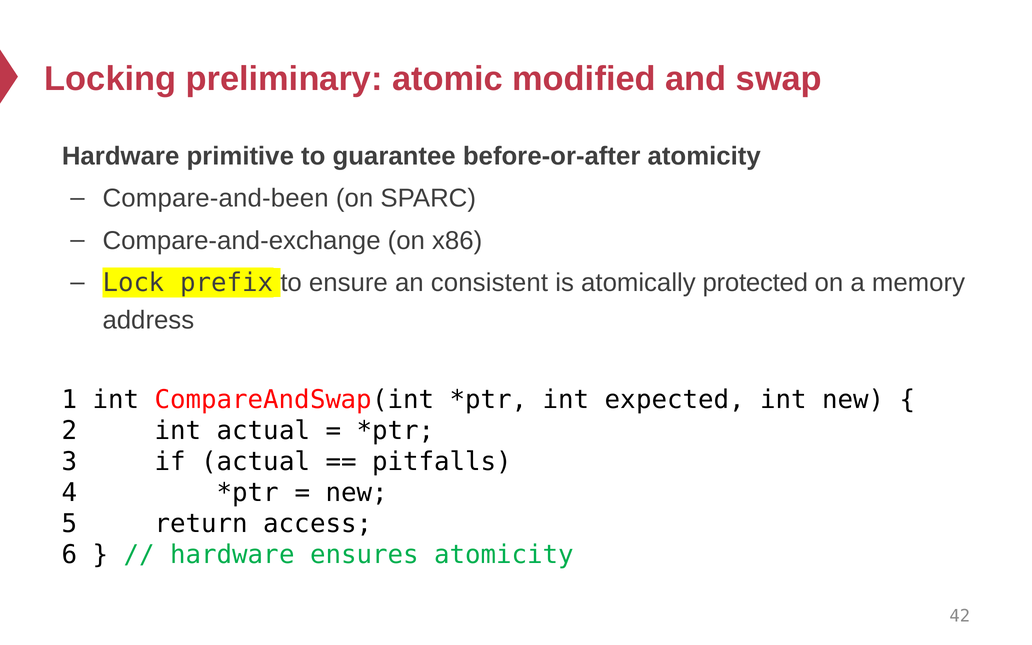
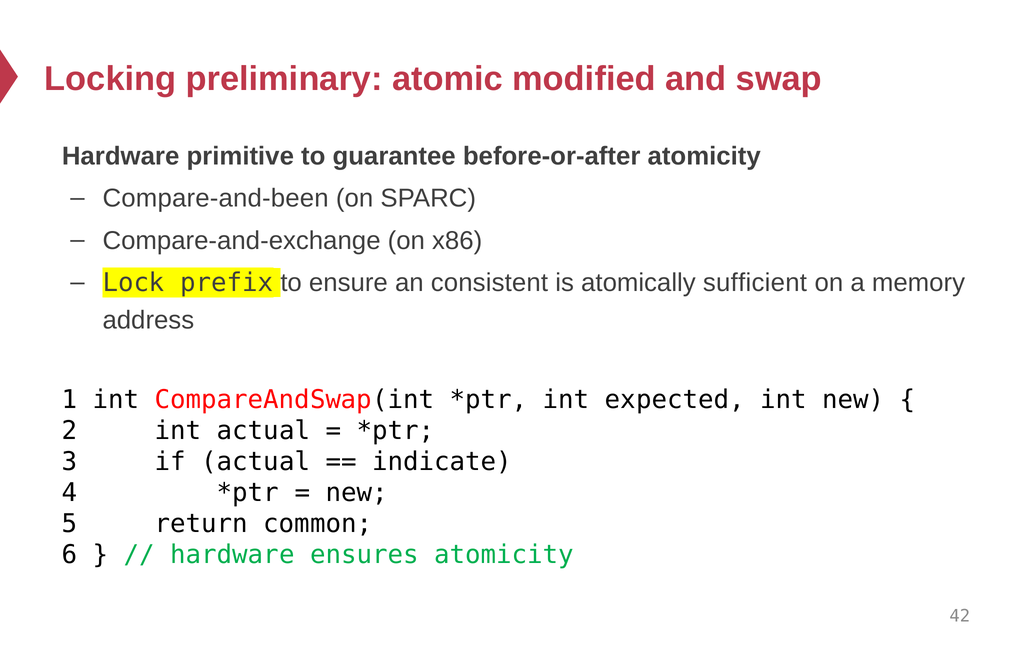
protected: protected -> sufficient
pitfalls: pitfalls -> indicate
access: access -> common
